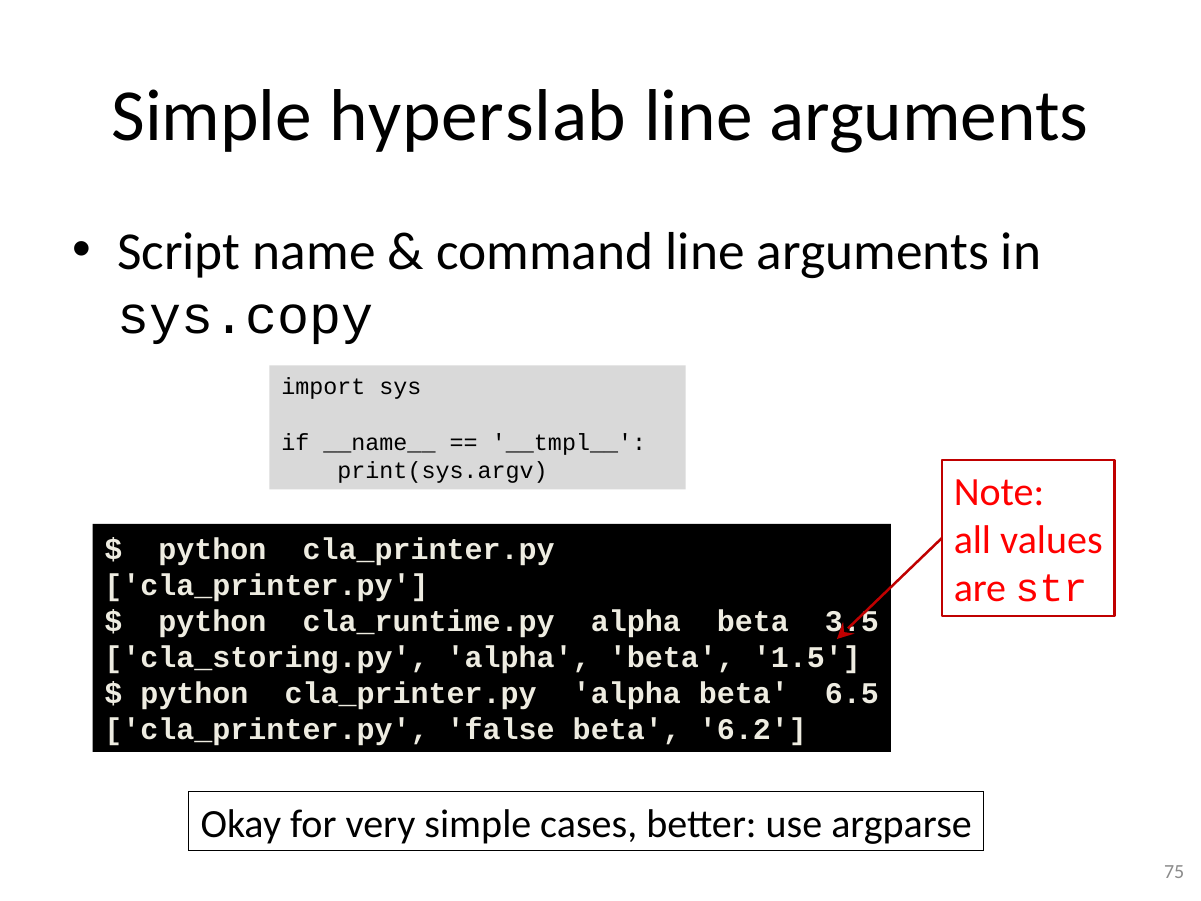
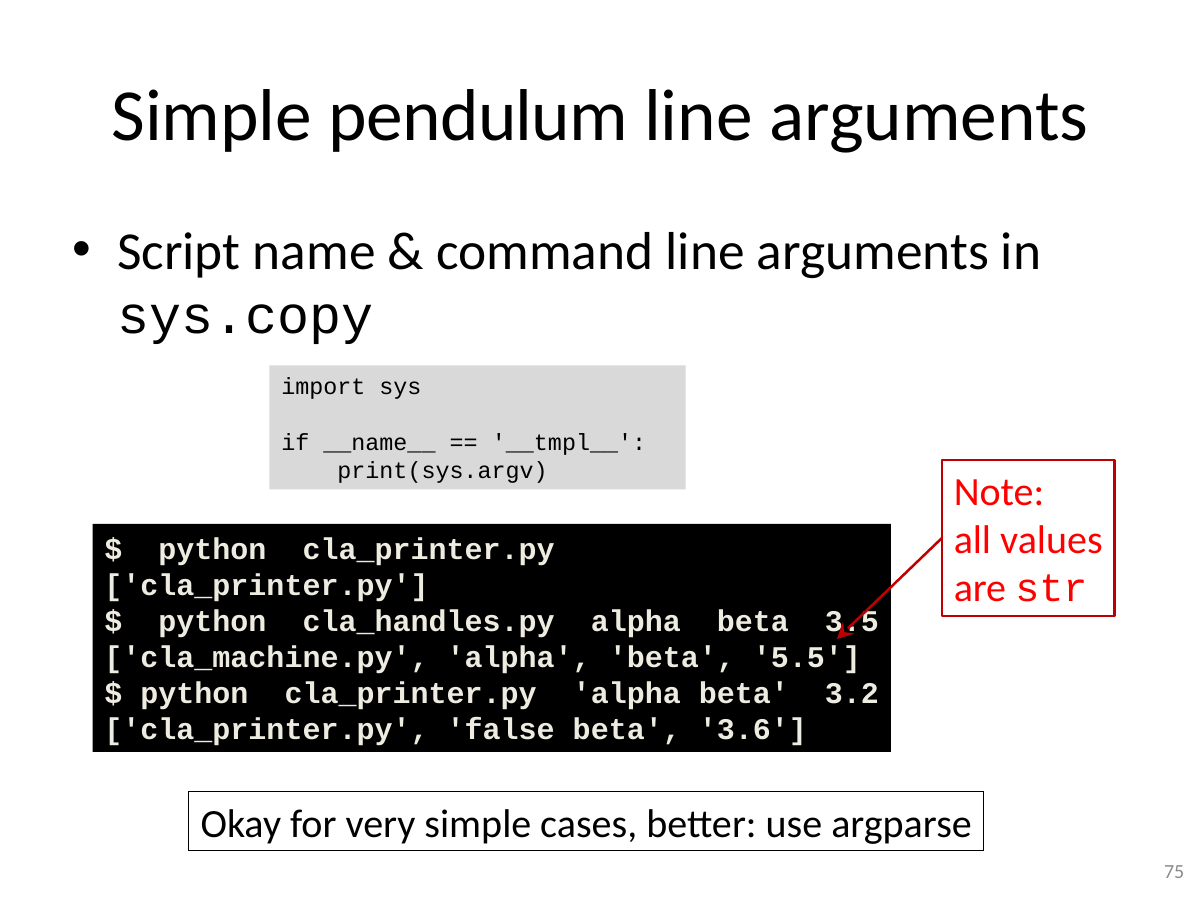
hyperslab: hyperslab -> pendulum
cla_runtime.py: cla_runtime.py -> cla_handles.py
cla_storing.py: cla_storing.py -> cla_machine.py
1.5: 1.5 -> 5.5
6.5: 6.5 -> 3.2
6.2: 6.2 -> 3.6
